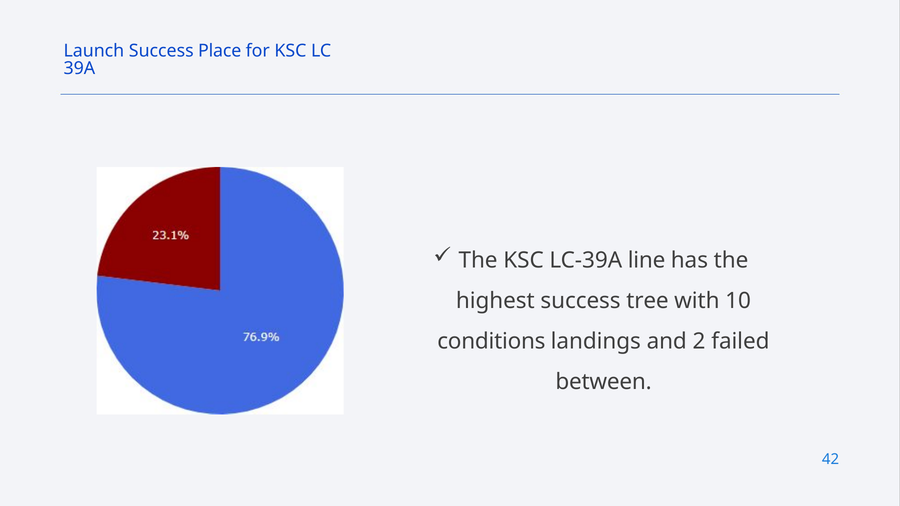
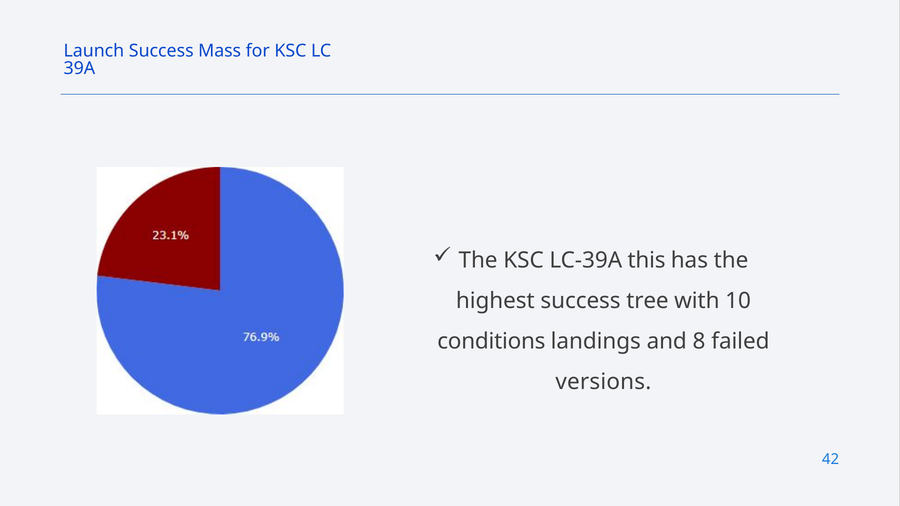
Place: Place -> Mass
line: line -> this
2: 2 -> 8
between: between -> versions
